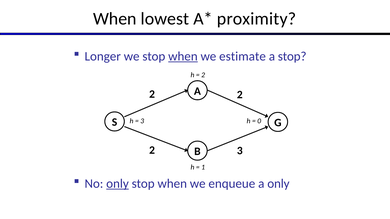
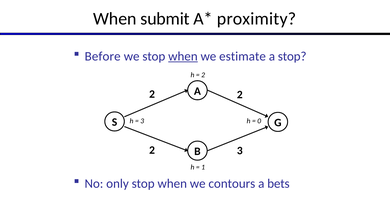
lowest: lowest -> submit
Longer: Longer -> Before
only at (117, 184) underline: present -> none
enqueue: enqueue -> contours
a only: only -> bets
